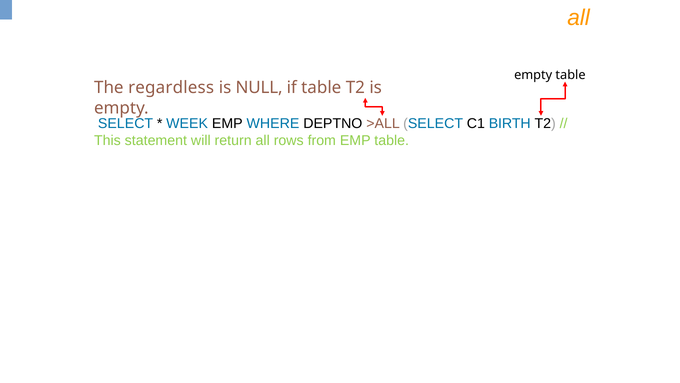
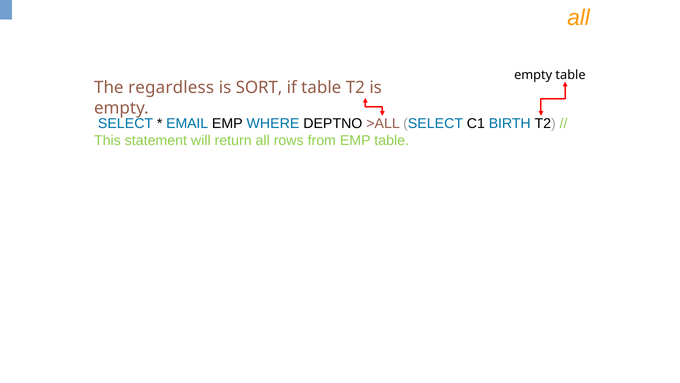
NULL: NULL -> SORT
WEEK: WEEK -> EMAIL
